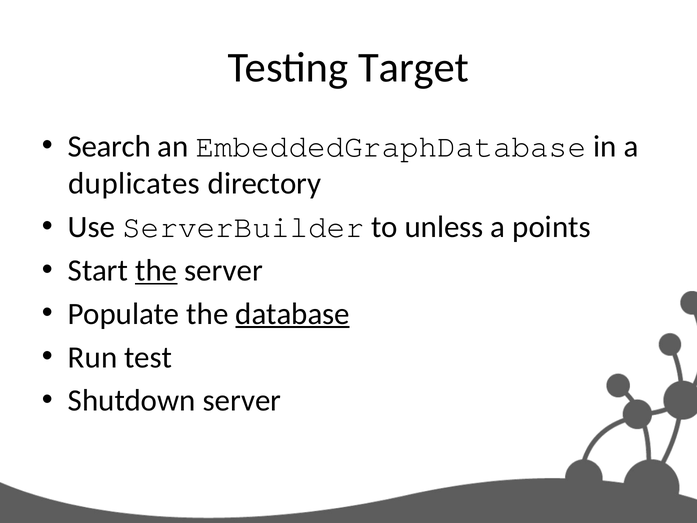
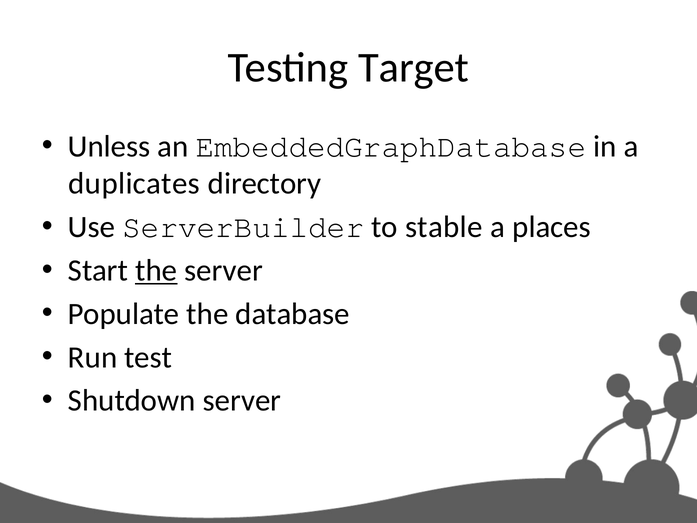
Search: Search -> Unless
unless: unless -> stable
points: points -> places
database underline: present -> none
